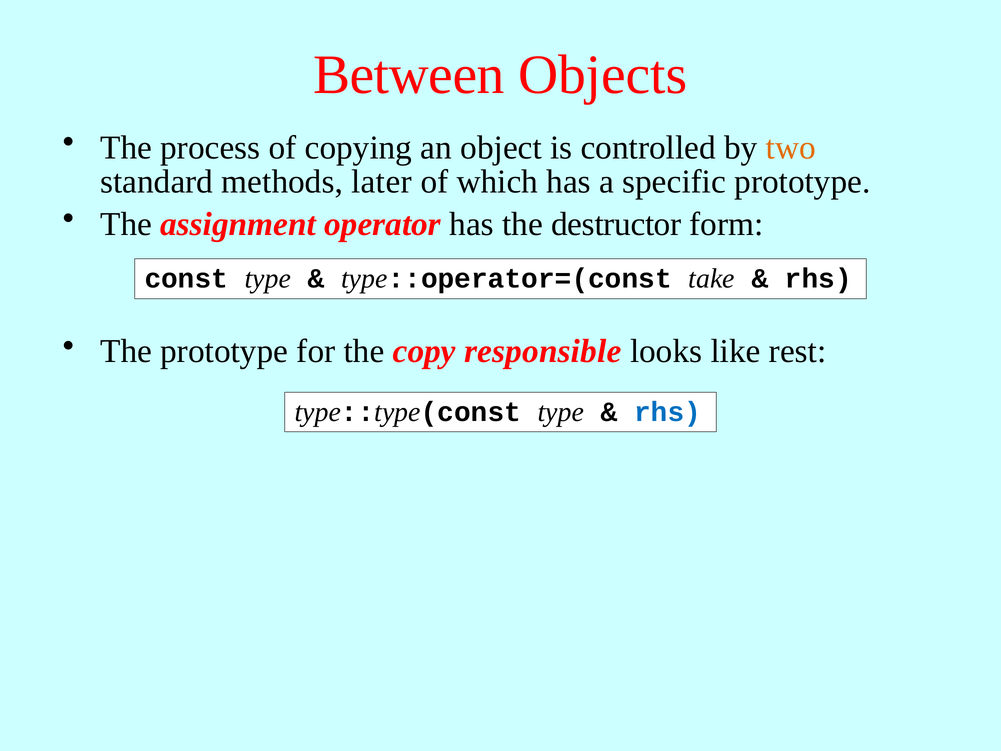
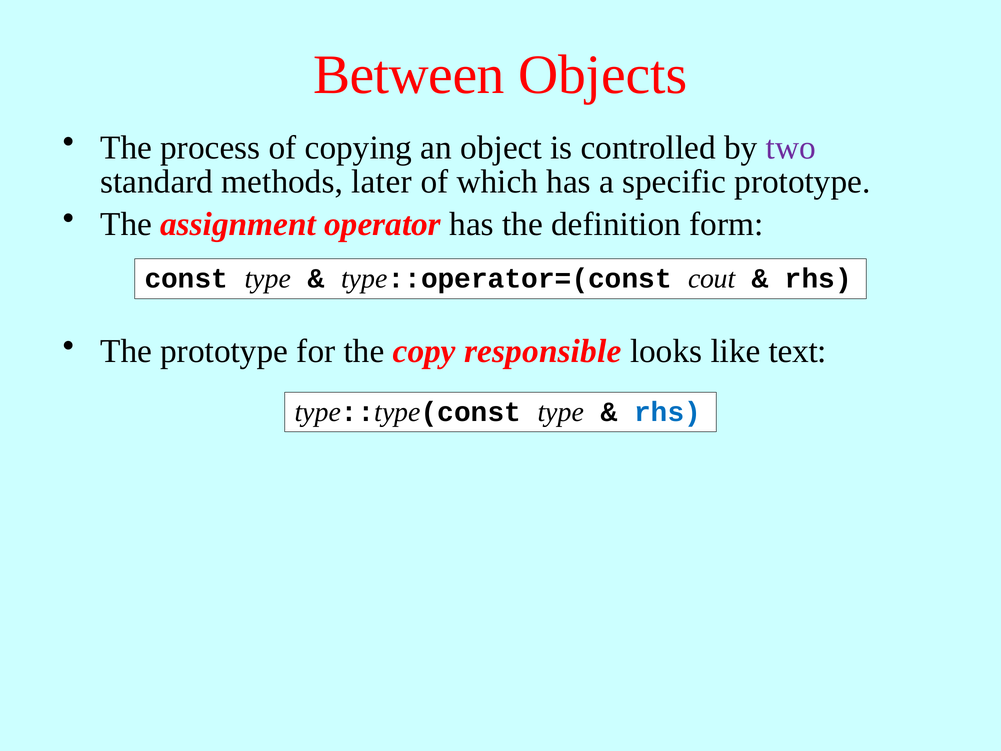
two colour: orange -> purple
destructor: destructor -> definition
take: take -> cout
rest: rest -> text
